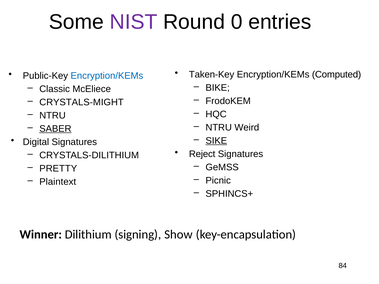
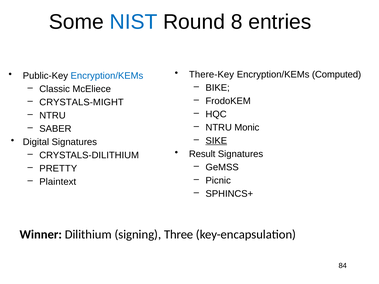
NIST colour: purple -> blue
0: 0 -> 8
Taken-Key: Taken-Key -> There-Key
Weird: Weird -> Monic
SABER underline: present -> none
Reject: Reject -> Result
Show: Show -> Three
